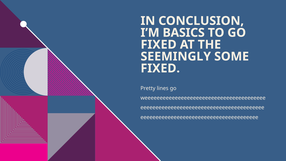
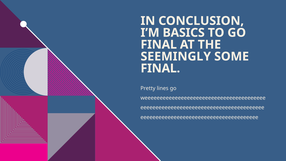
FIXED at (159, 45): FIXED -> FINAL
FIXED at (160, 68): FIXED -> FINAL
